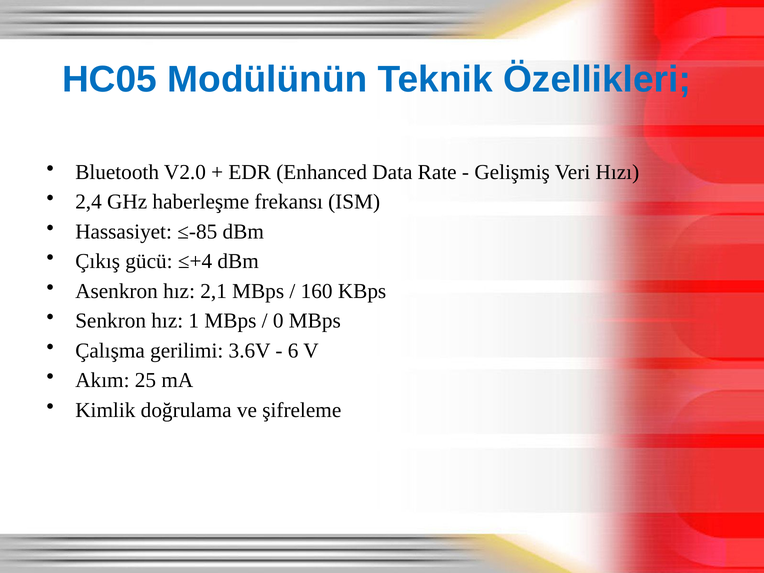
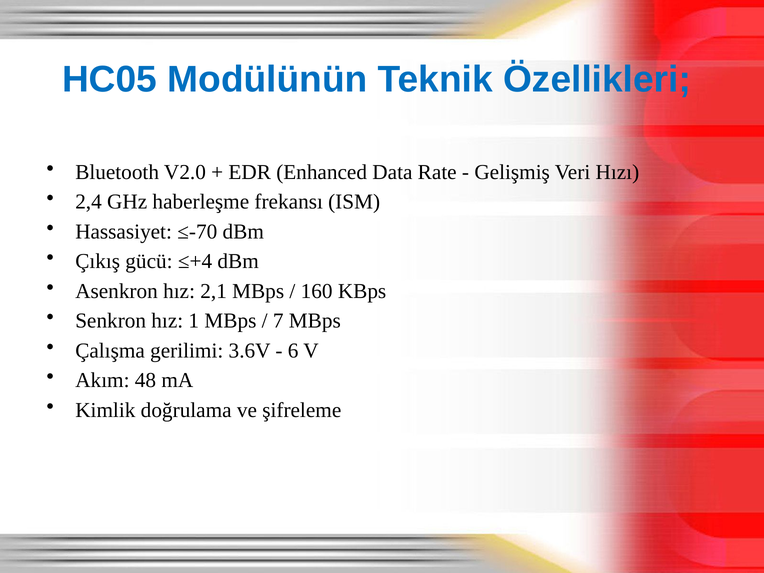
≤-85: ≤-85 -> ≤-70
0: 0 -> 7
25: 25 -> 48
